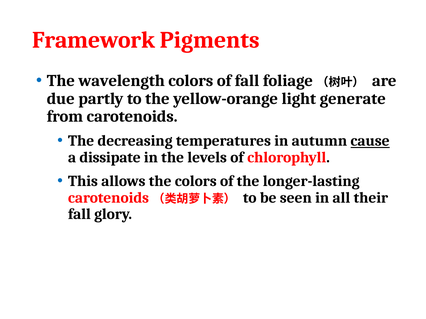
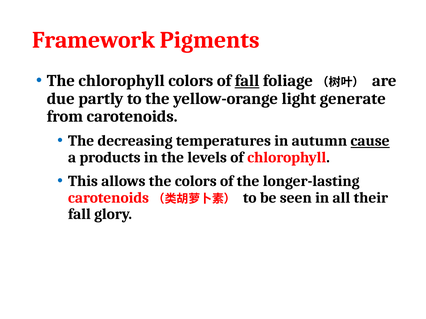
The wavelength: wavelength -> chlorophyll
fall at (247, 81) underline: none -> present
dissipate: dissipate -> products
